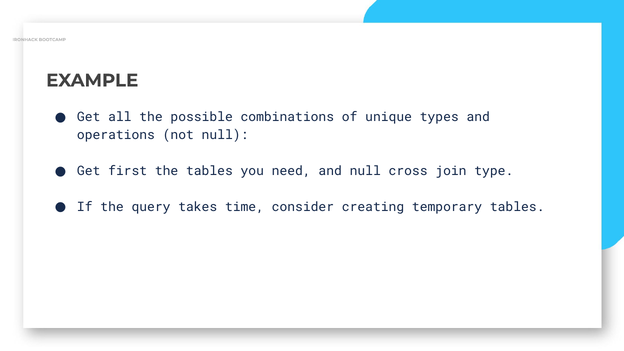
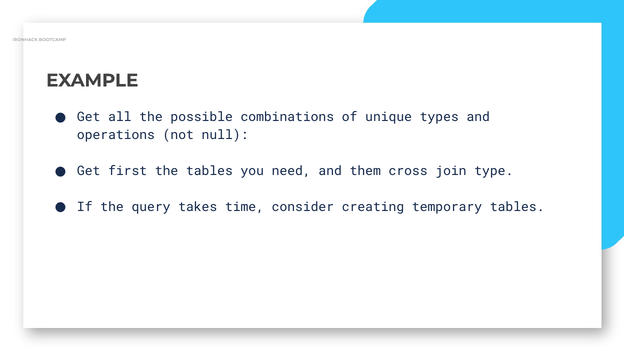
and null: null -> them
